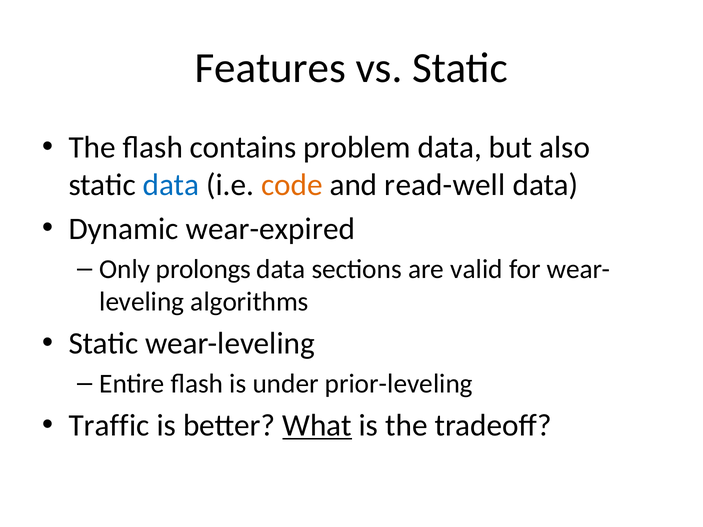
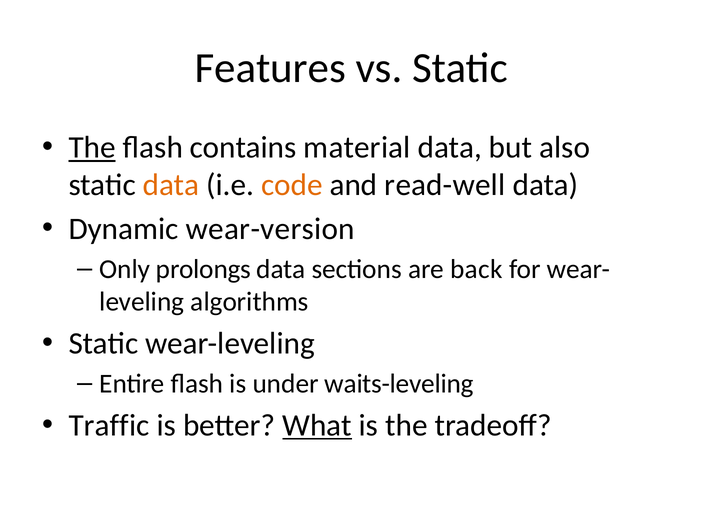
The at (92, 148) underline: none -> present
problem: problem -> material
data at (171, 185) colour: blue -> orange
wear-expired: wear-expired -> wear-version
valid: valid -> back
prior-leveling: prior-leveling -> waits-leveling
